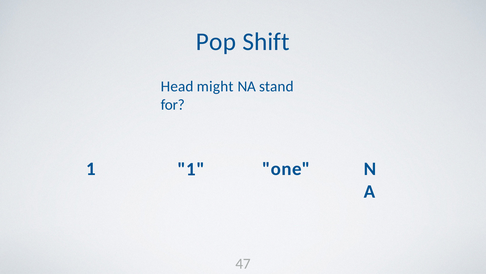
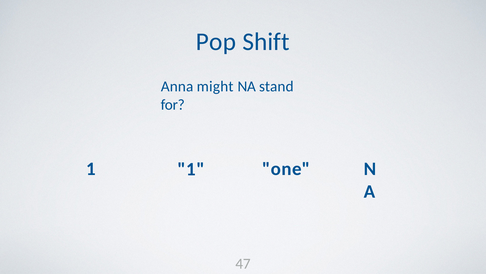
Head: Head -> Anna
